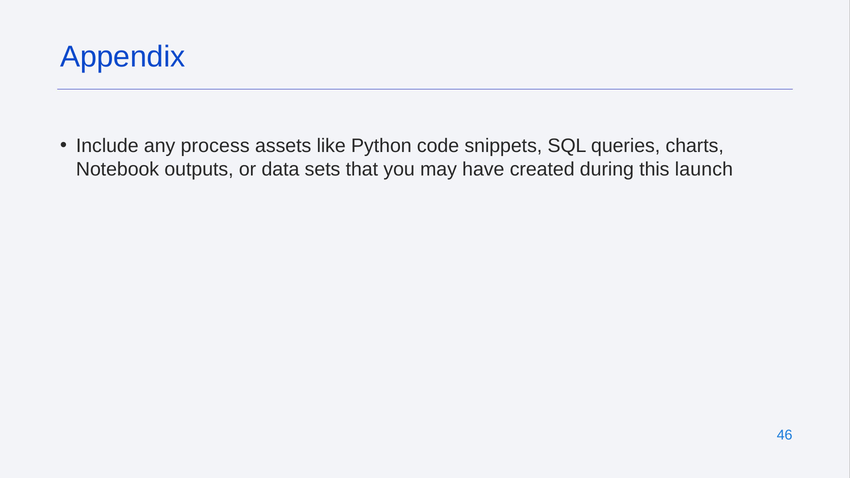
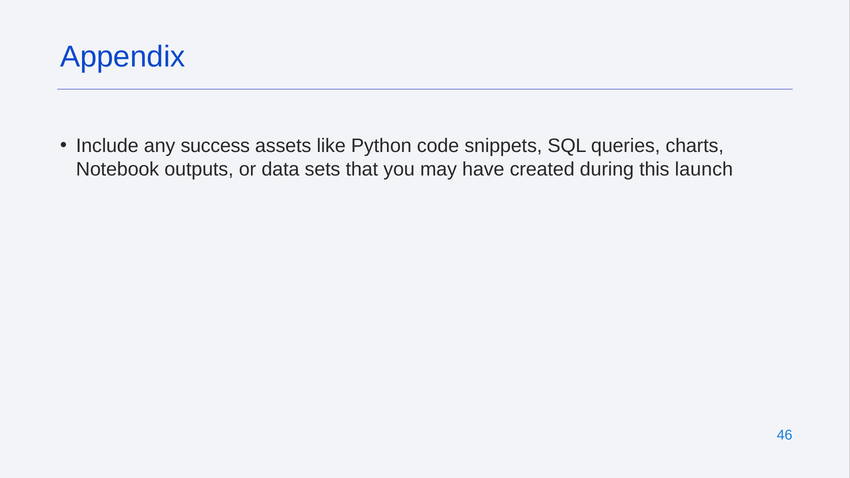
process: process -> success
